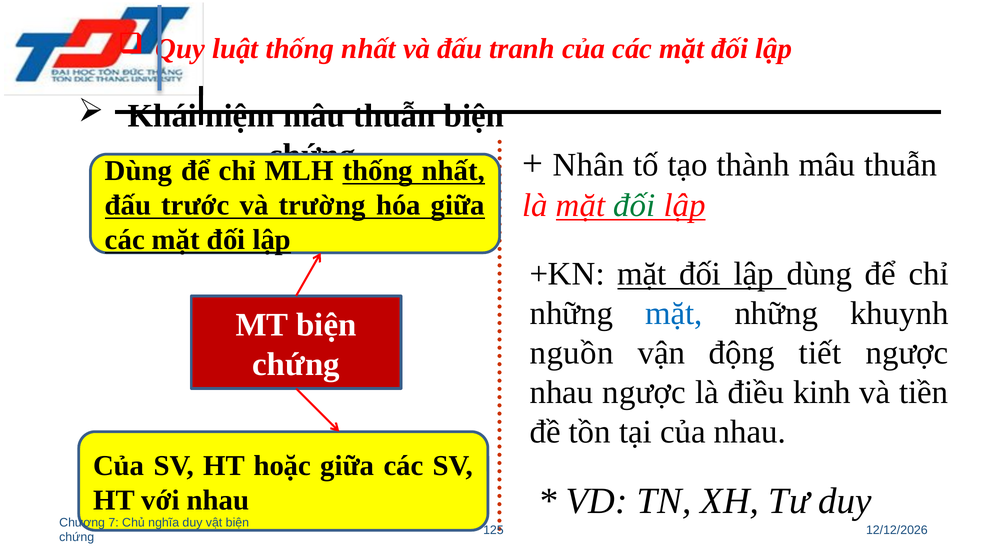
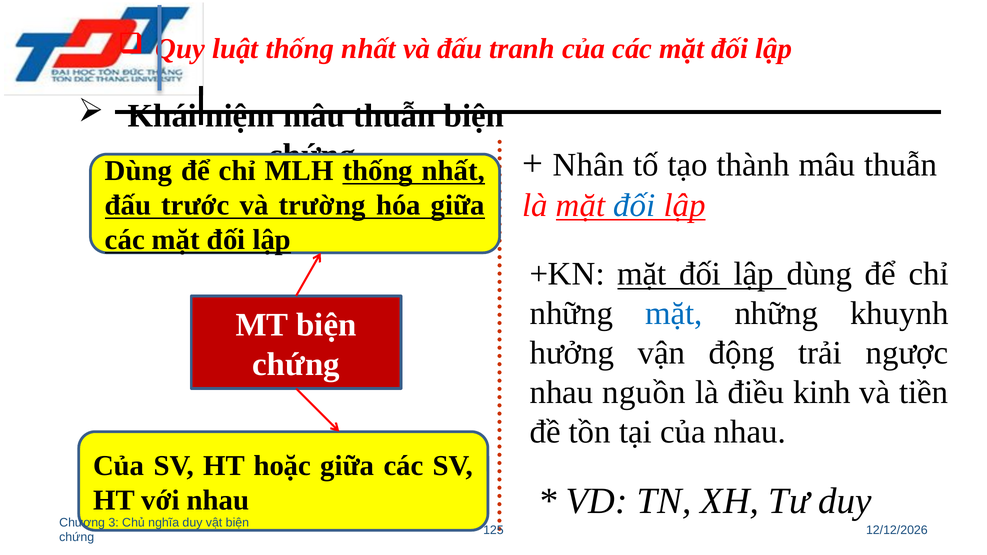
đối at (634, 205) colour: green -> blue
nguồn: nguồn -> hưởng
tiết: tiết -> trải
nhau ngược: ngược -> nguồn
7: 7 -> 3
